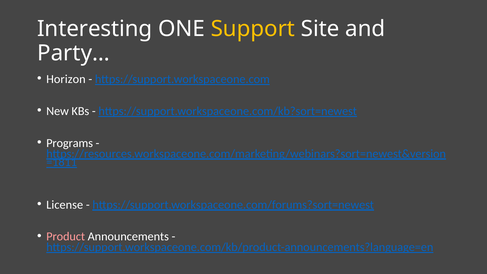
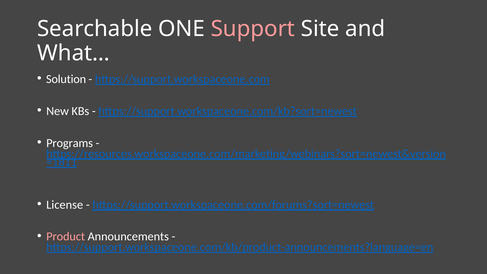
Interesting: Interesting -> Searchable
Support colour: yellow -> pink
Party…: Party… -> What…
Horizon: Horizon -> Solution
